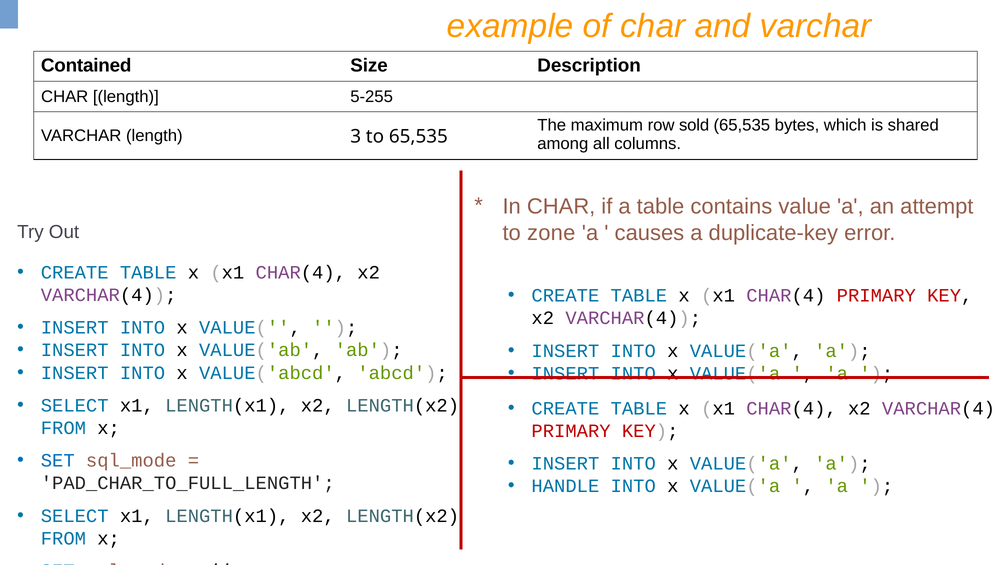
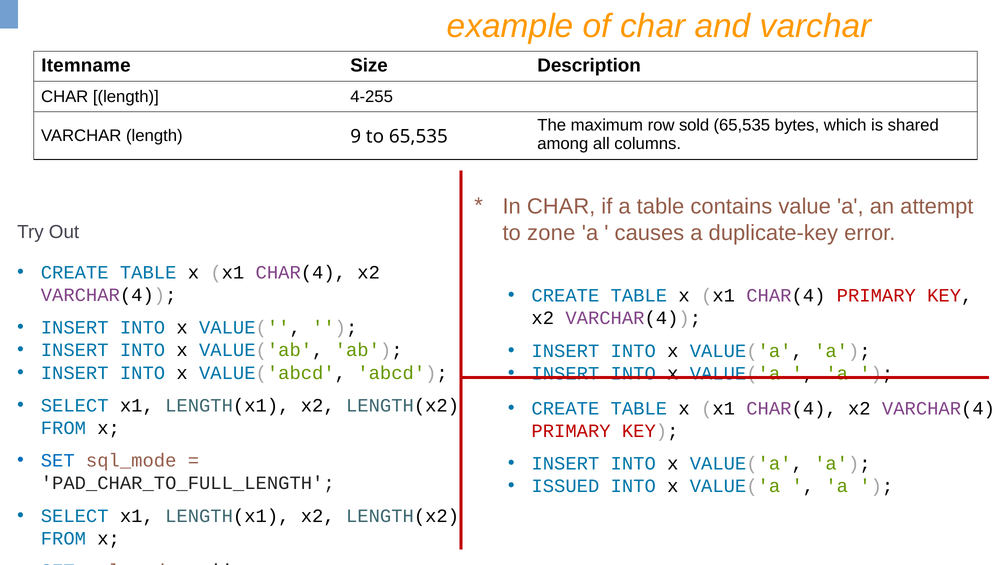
Contained: Contained -> Itemname
5-255: 5-255 -> 4-255
3: 3 -> 9
HANDLE: HANDLE -> ISSUED
